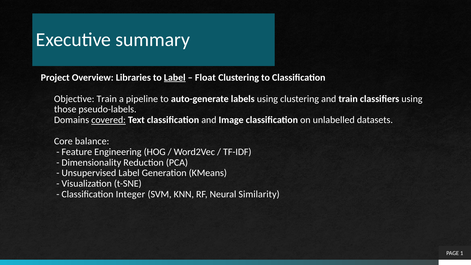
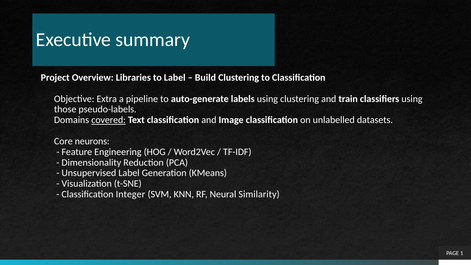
Label at (175, 78) underline: present -> none
Float: Float -> Build
Train at (107, 99): Train -> Extra
balance: balance -> neurons
